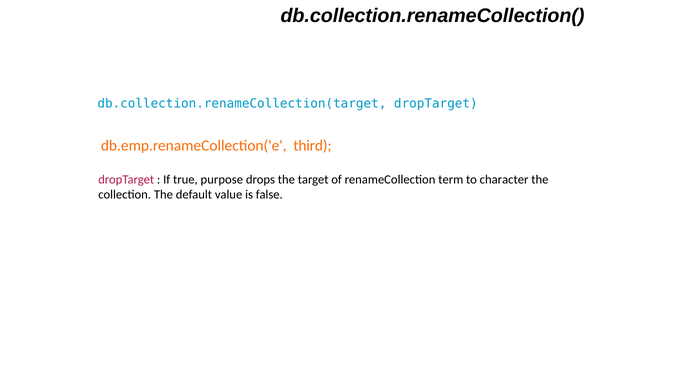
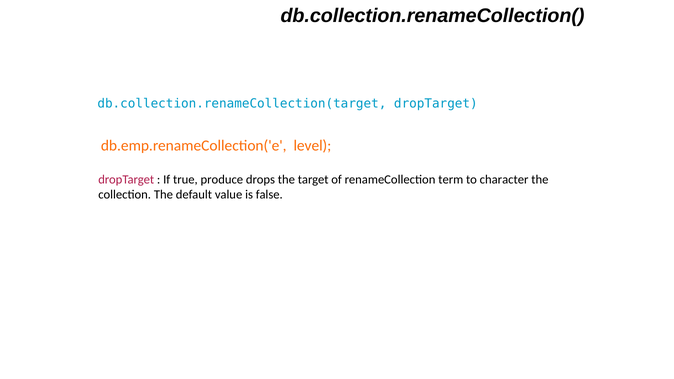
third: third -> level
purpose: purpose -> produce
